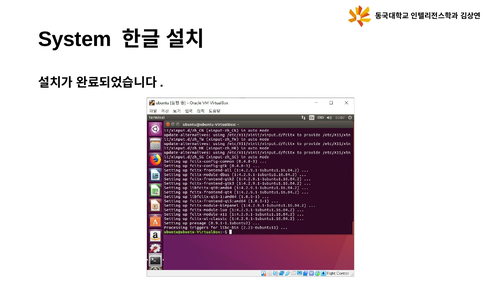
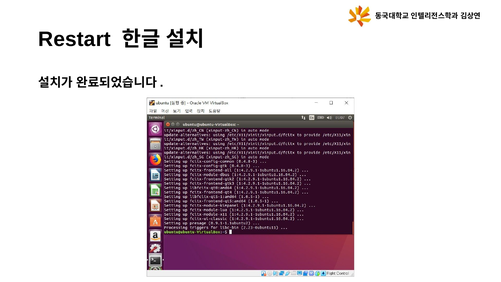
System: System -> Restart
